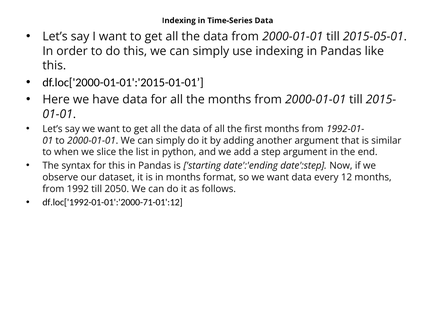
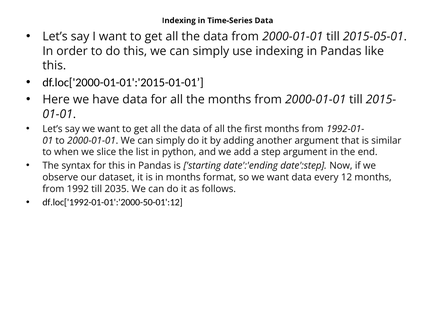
2050: 2050 -> 2035
df.loc['1992-01-01':'2000-71-01':12: df.loc['1992-01-01':'2000-71-01':12 -> df.loc['1992-01-01':'2000-50-01':12
